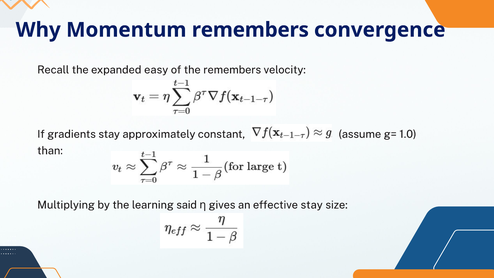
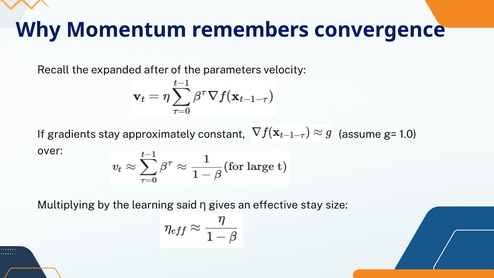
easy: easy -> after
the remembers: remembers -> parameters
than: than -> over
